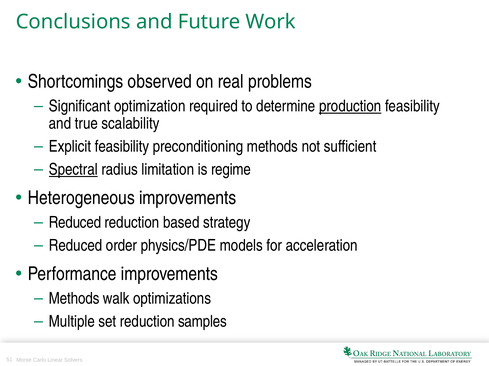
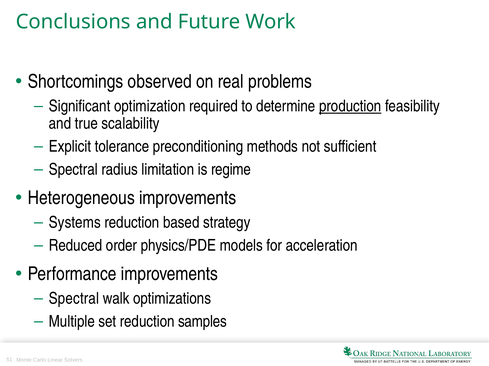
Explicit feasibility: feasibility -> tolerance
Spectral at (73, 170) underline: present -> none
Reduced at (75, 223): Reduced -> Systems
Methods at (74, 299): Methods -> Spectral
